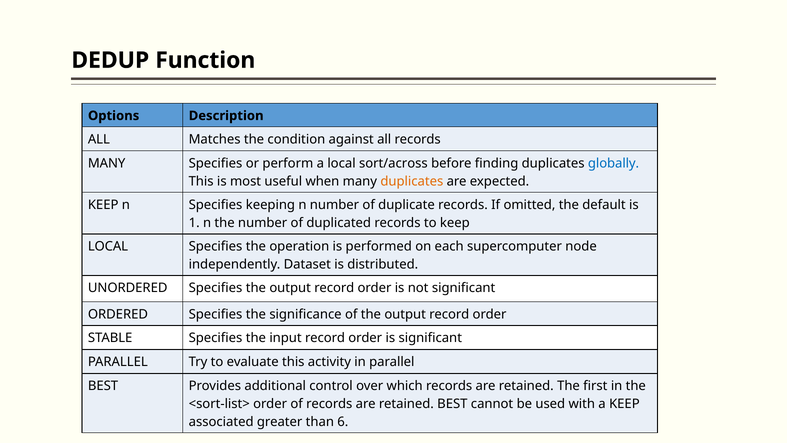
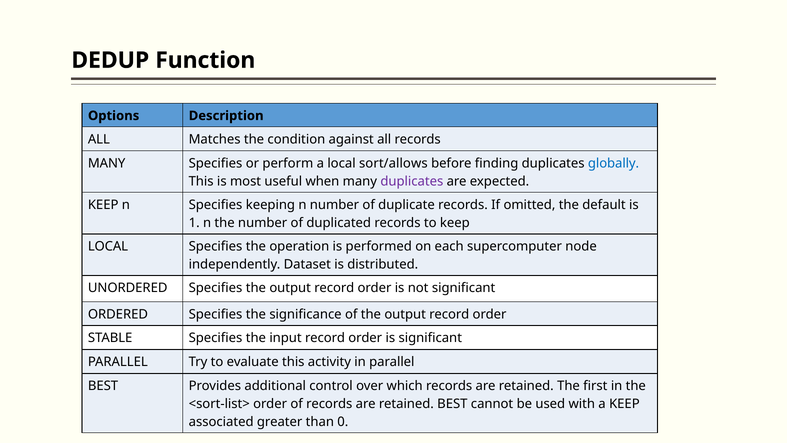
sort/across: sort/across -> sort/allows
duplicates at (412, 181) colour: orange -> purple
6: 6 -> 0
